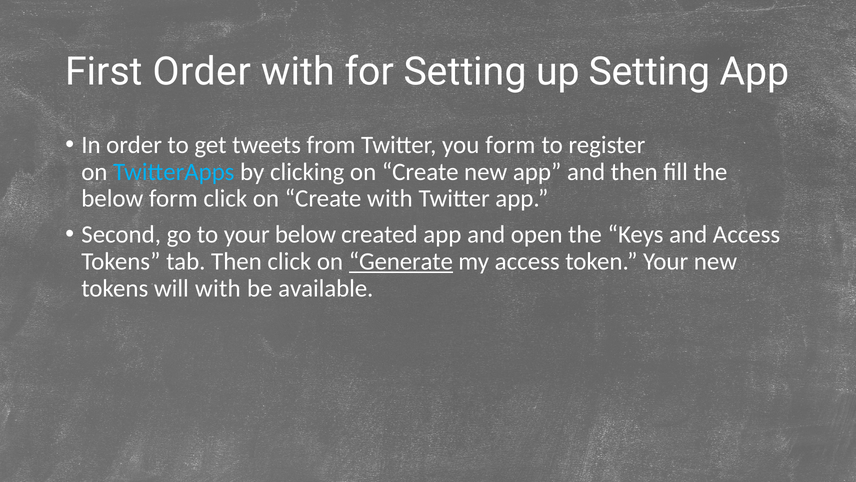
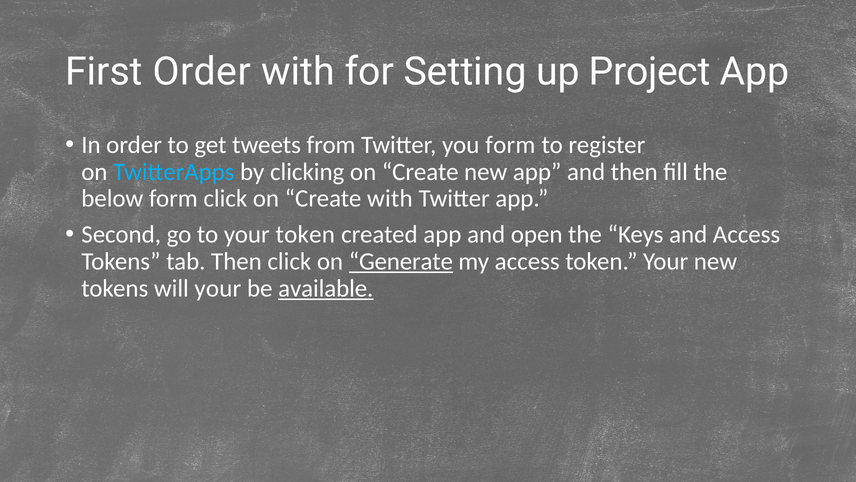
up Setting: Setting -> Project
your below: below -> token
will with: with -> your
available underline: none -> present
